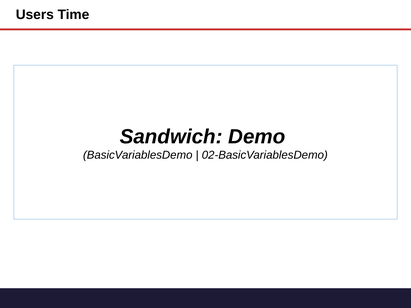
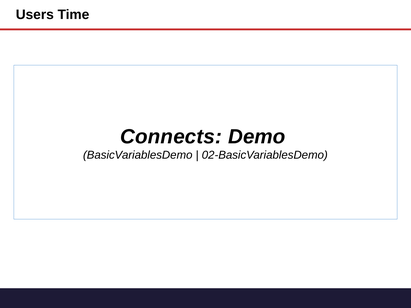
Sandwich: Sandwich -> Connects
